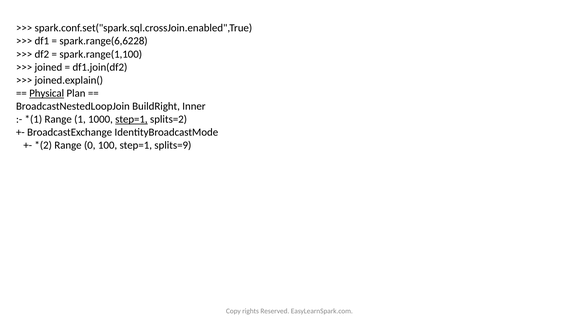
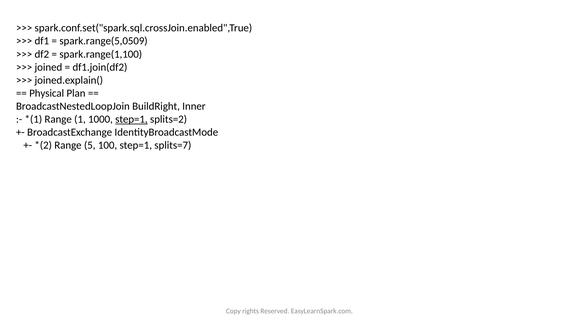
spark.range(6,6228: spark.range(6,6228 -> spark.range(5,0509
Physical underline: present -> none
0: 0 -> 5
splits=9: splits=9 -> splits=7
